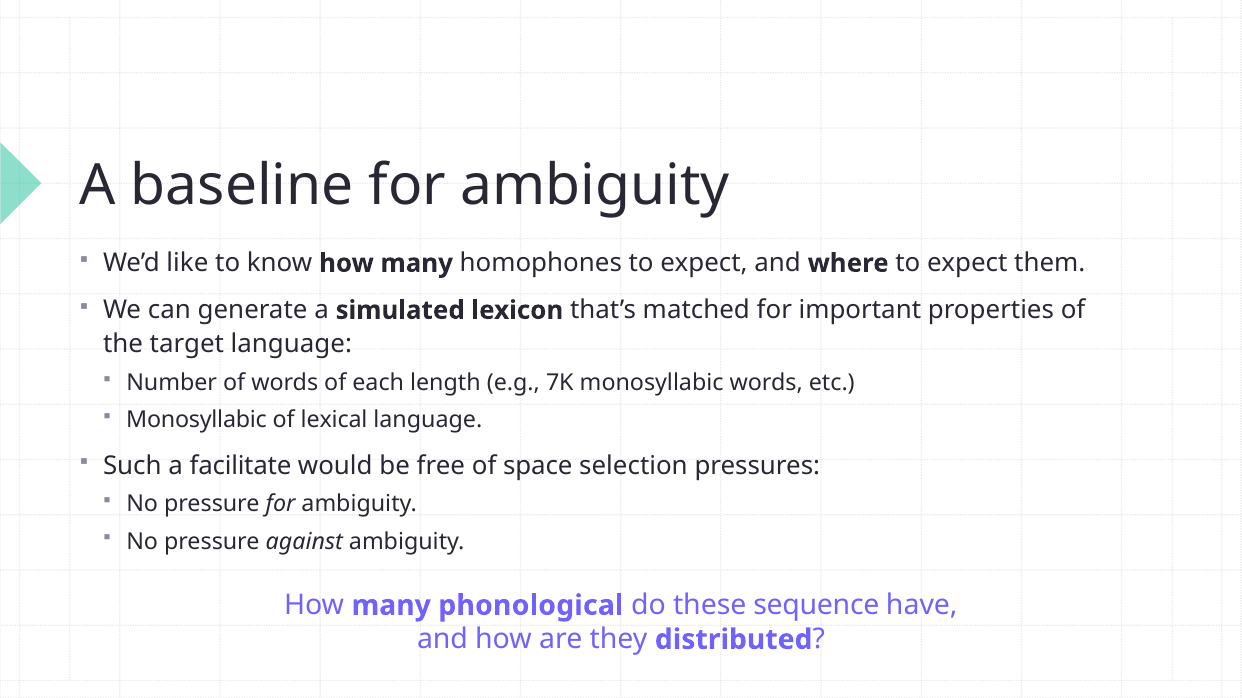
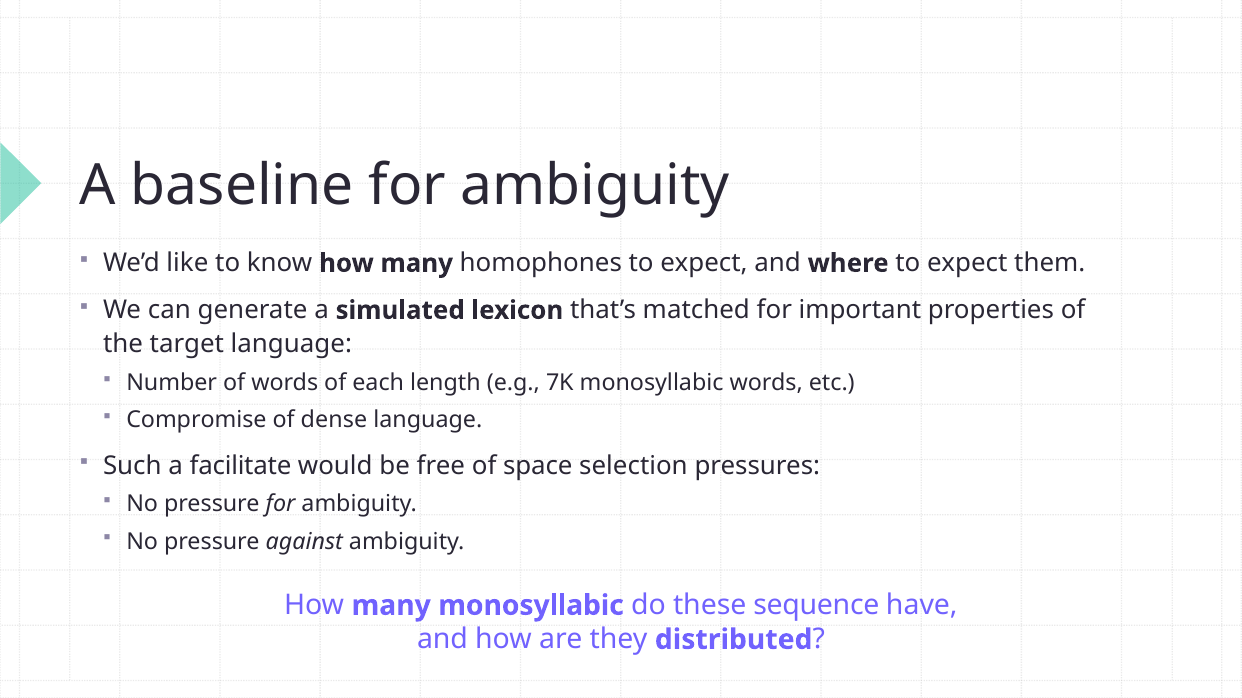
Monosyllabic at (197, 420): Monosyllabic -> Compromise
lexical: lexical -> dense
many phonological: phonological -> monosyllabic
